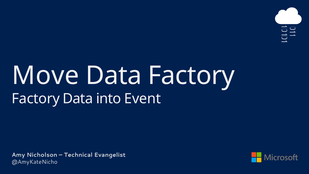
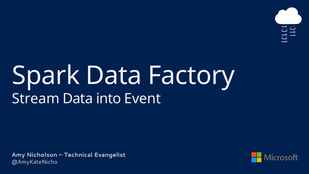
Move: Move -> Spark
Factory at (36, 99): Factory -> Stream
